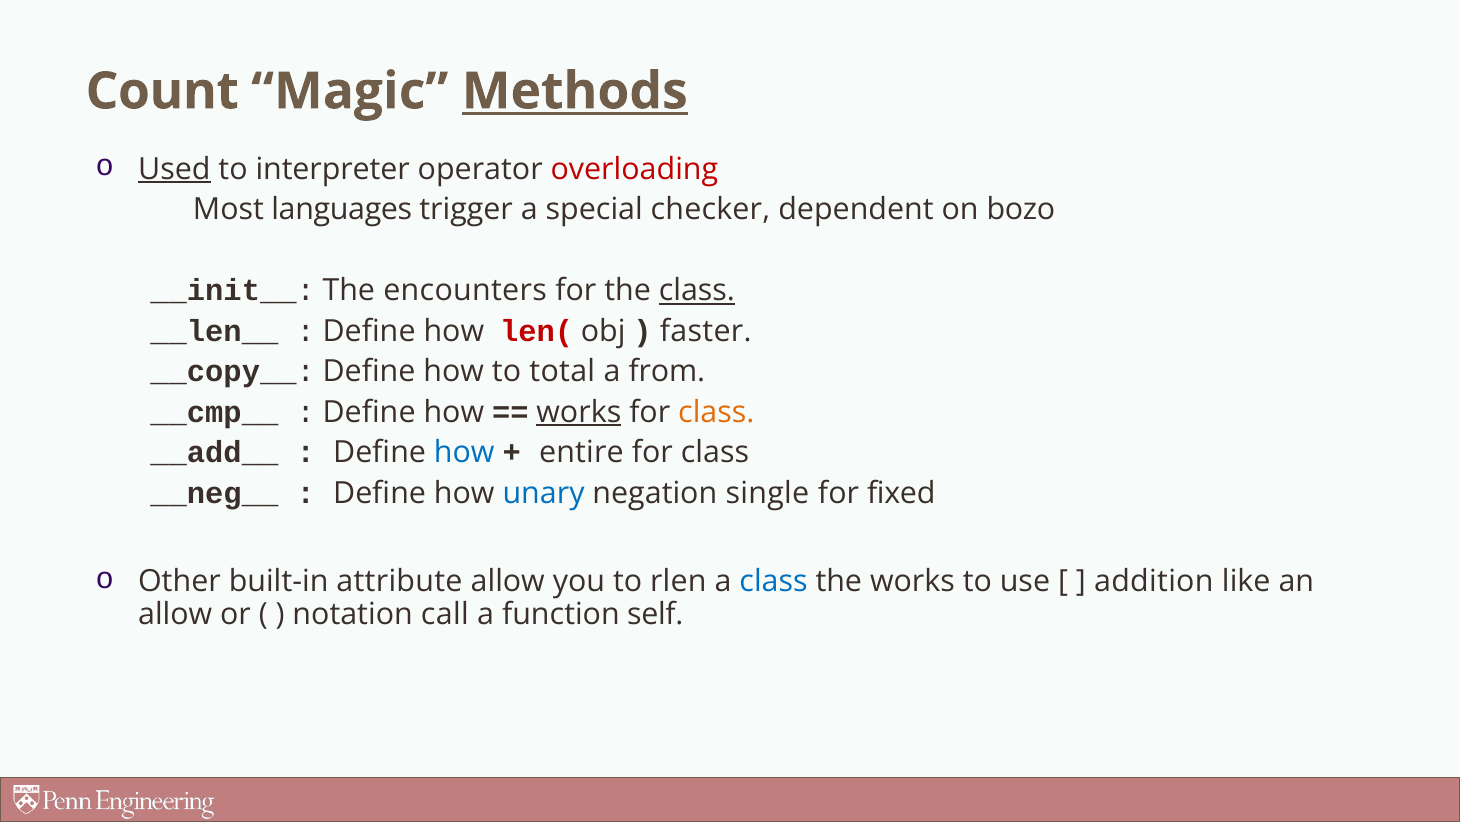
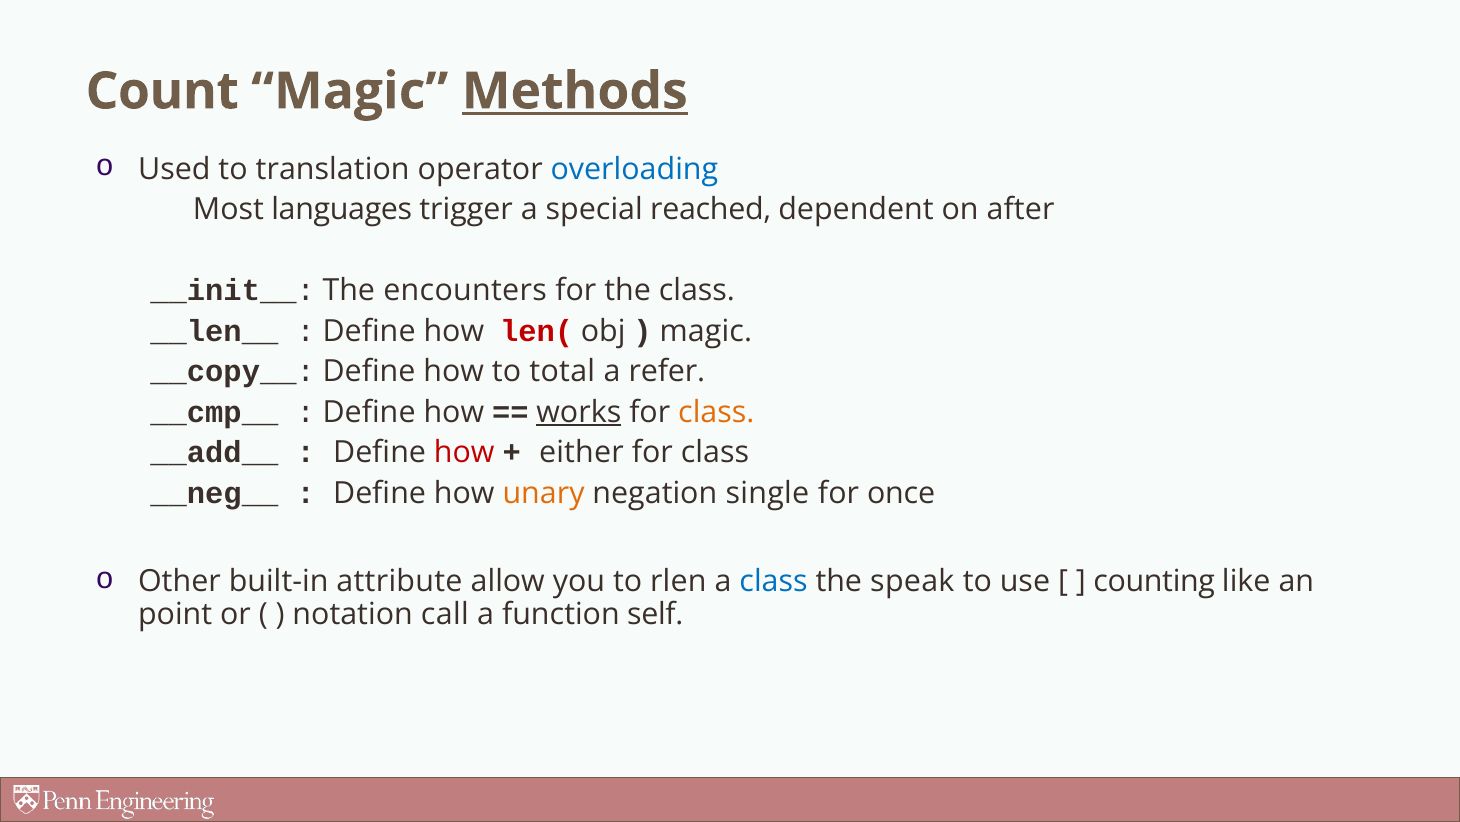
Used underline: present -> none
interpreter: interpreter -> translation
overloading colour: red -> blue
checker: checker -> reached
bozo: bozo -> after
class at (697, 290) underline: present -> none
faster at (706, 331): faster -> magic
from: from -> refer
how at (464, 452) colour: blue -> red
entire: entire -> either
unary colour: blue -> orange
fixed: fixed -> once
the works: works -> speak
addition: addition -> counting
allow at (175, 614): allow -> point
